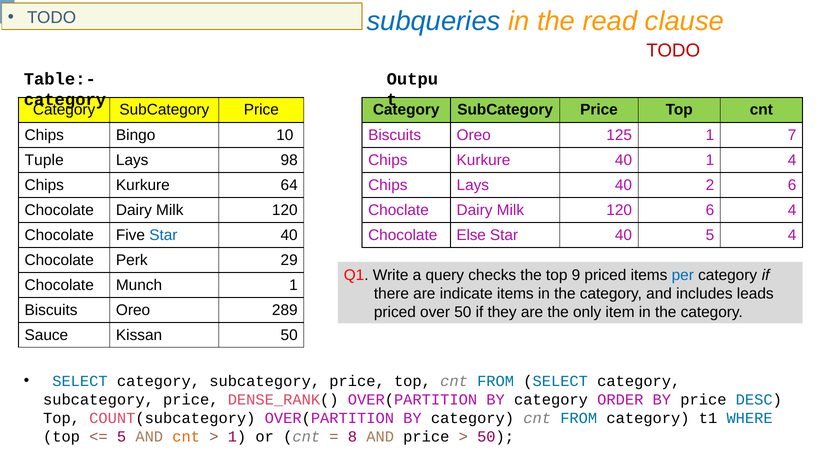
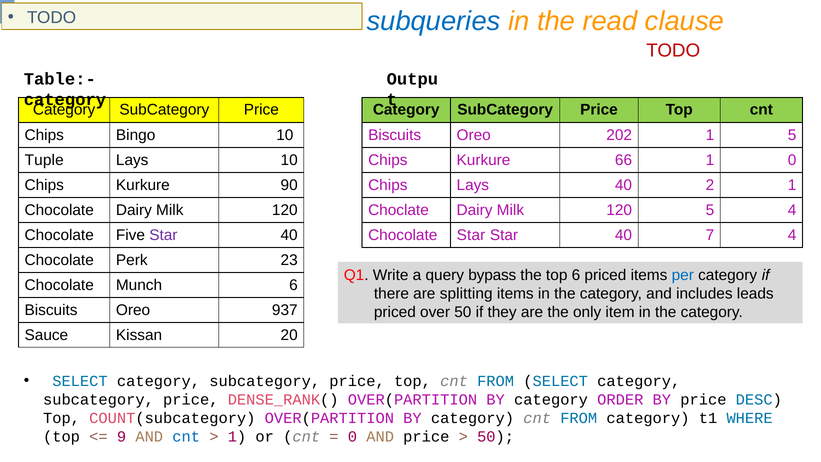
125: 125 -> 202
1 7: 7 -> 5
Lays 98: 98 -> 10
Kurkure 40: 40 -> 66
1 4: 4 -> 0
64: 64 -> 90
2 6: 6 -> 1
120 6: 6 -> 5
Star at (163, 235) colour: blue -> purple
Chocolate Else: Else -> Star
40 5: 5 -> 7
29: 29 -> 23
checks: checks -> bypass
top 9: 9 -> 6
Munch 1: 1 -> 6
indicate: indicate -> splitting
289: 289 -> 937
Kissan 50: 50 -> 20
5 at (122, 436): 5 -> 9
cnt at (186, 436) colour: orange -> blue
8 at (352, 436): 8 -> 0
